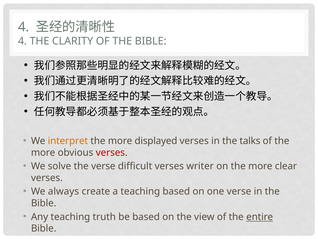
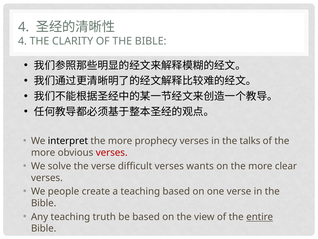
interpret colour: orange -> black
displayed: displayed -> prophecy
writer: writer -> wants
always: always -> people
